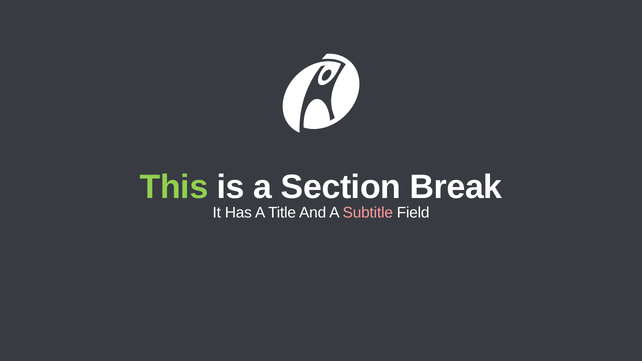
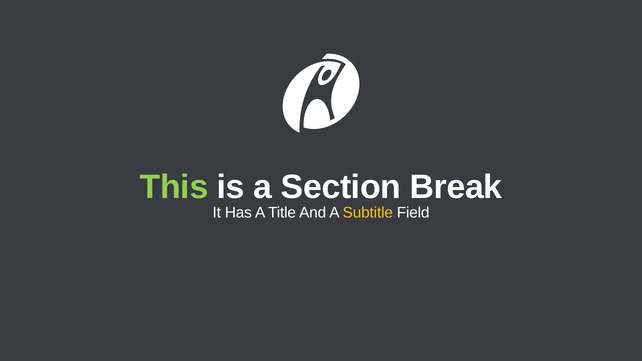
Subtitle colour: pink -> yellow
